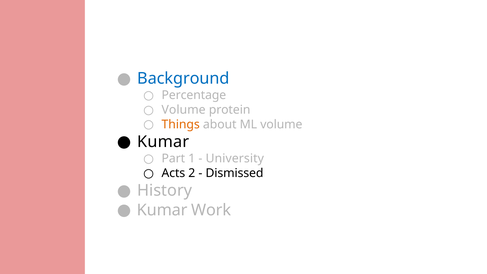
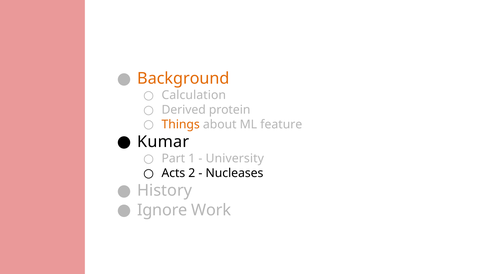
Background colour: blue -> orange
Percentage: Percentage -> Calculation
Volume at (184, 110): Volume -> Derived
ML volume: volume -> feature
Dismissed: Dismissed -> Nucleases
Kumar at (162, 210): Kumar -> Ignore
